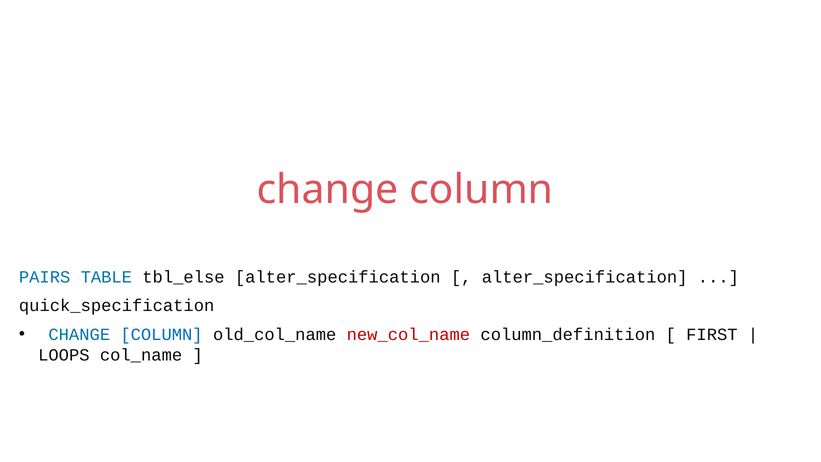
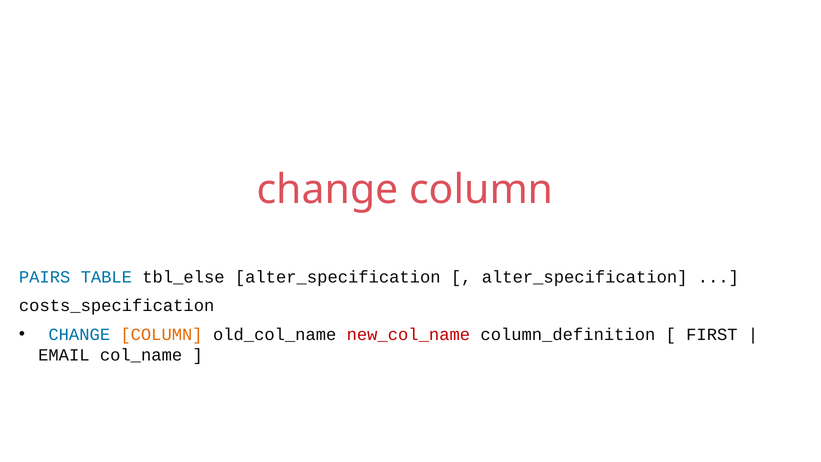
quick_specification: quick_specification -> costs_specification
COLUMN at (162, 334) colour: blue -> orange
LOOPS: LOOPS -> EMAIL
